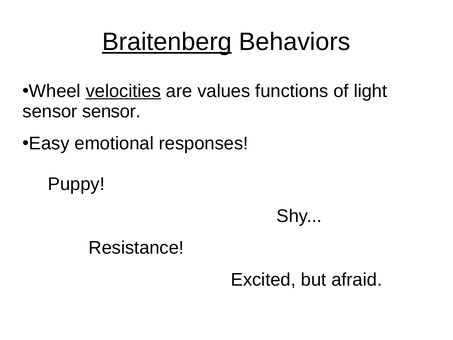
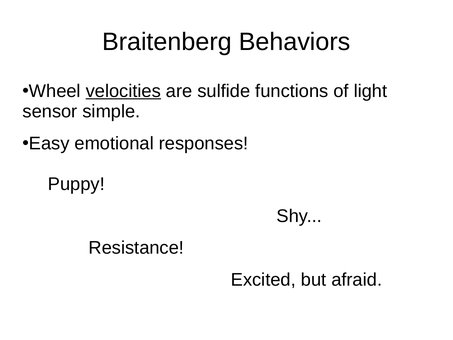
Braitenberg underline: present -> none
values: values -> sulfide
sensor sensor: sensor -> simple
